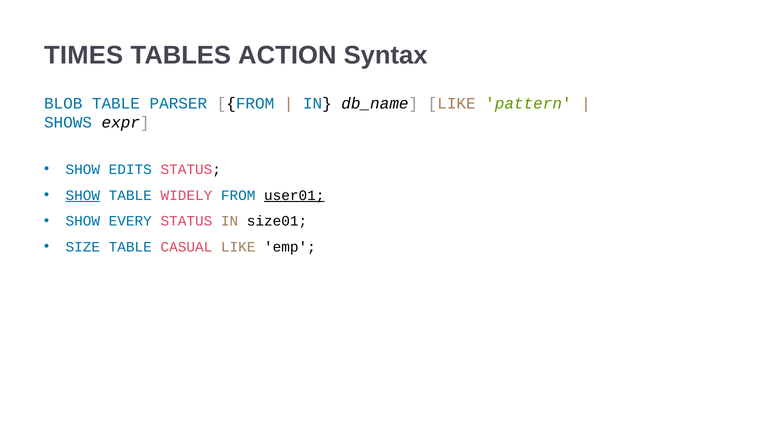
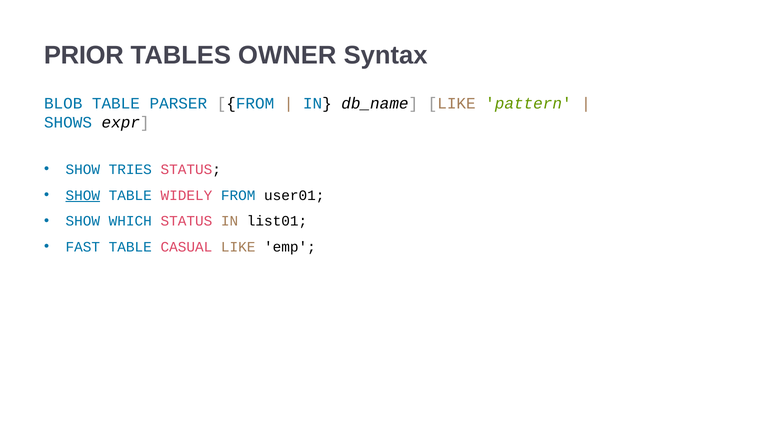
TIMES: TIMES -> PRIOR
ACTION: ACTION -> OWNER
EDITS: EDITS -> TRIES
user01 underline: present -> none
EVERY: EVERY -> WHICH
size01: size01 -> list01
SIZE: SIZE -> FAST
